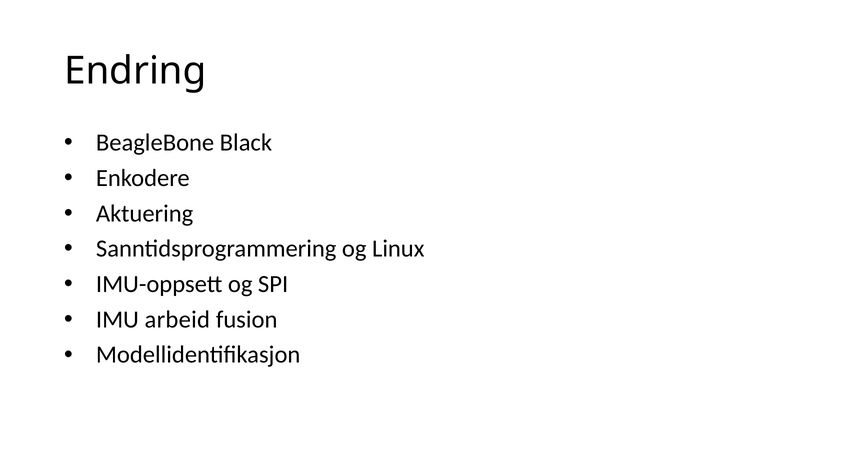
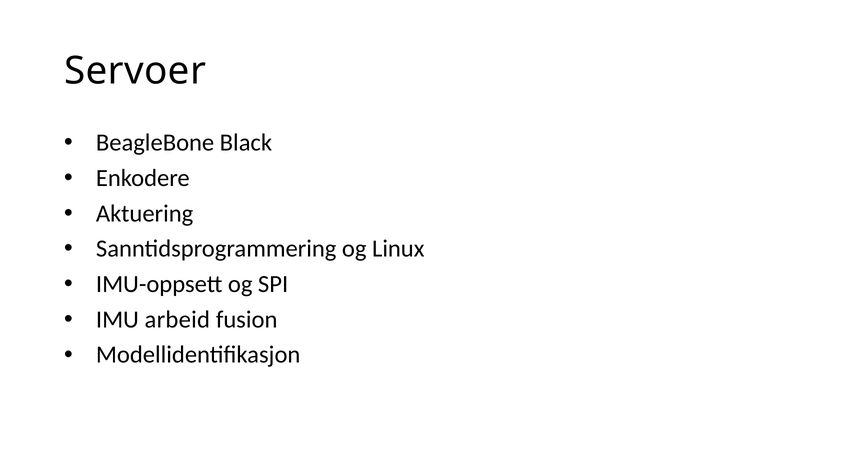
Endring: Endring -> Servoer
